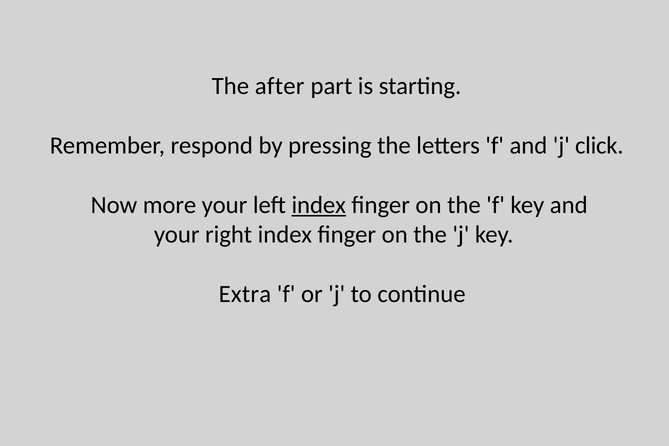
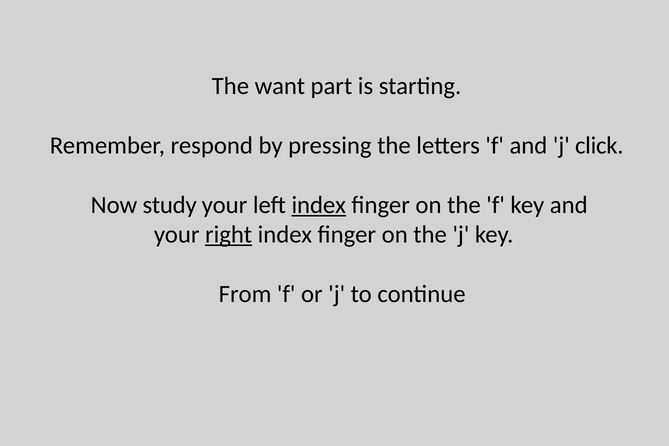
after: after -> want
more: more -> study
right underline: none -> present
Extra: Extra -> From
